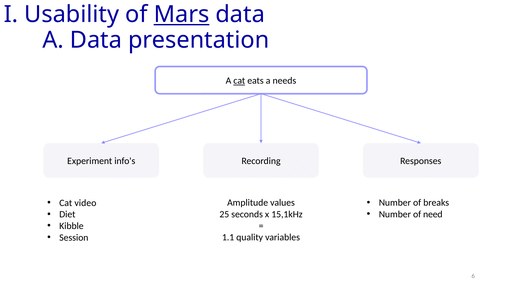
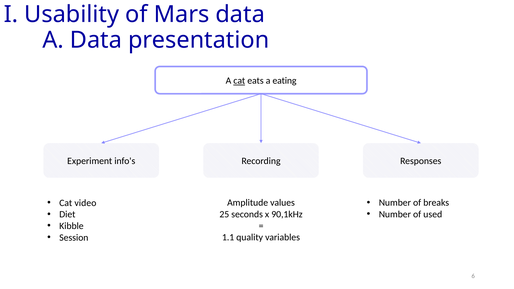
Mars underline: present -> none
needs: needs -> eating
need: need -> used
15,1kHz: 15,1kHz -> 90,1kHz
